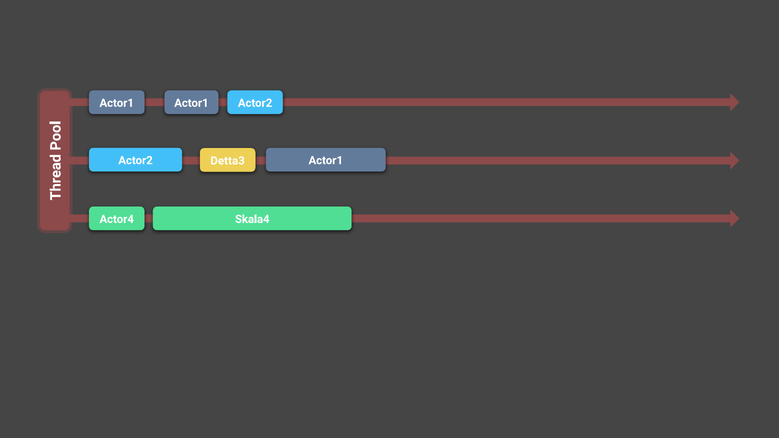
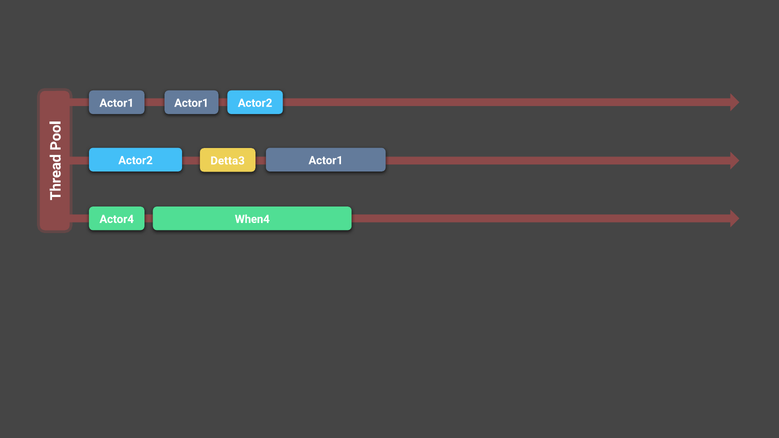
Skala4: Skala4 -> When4
